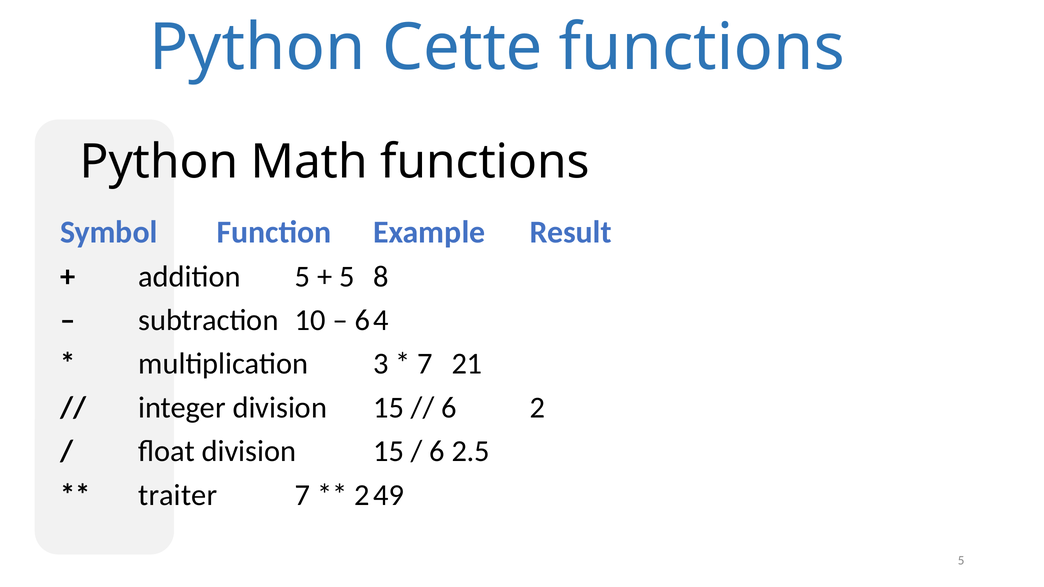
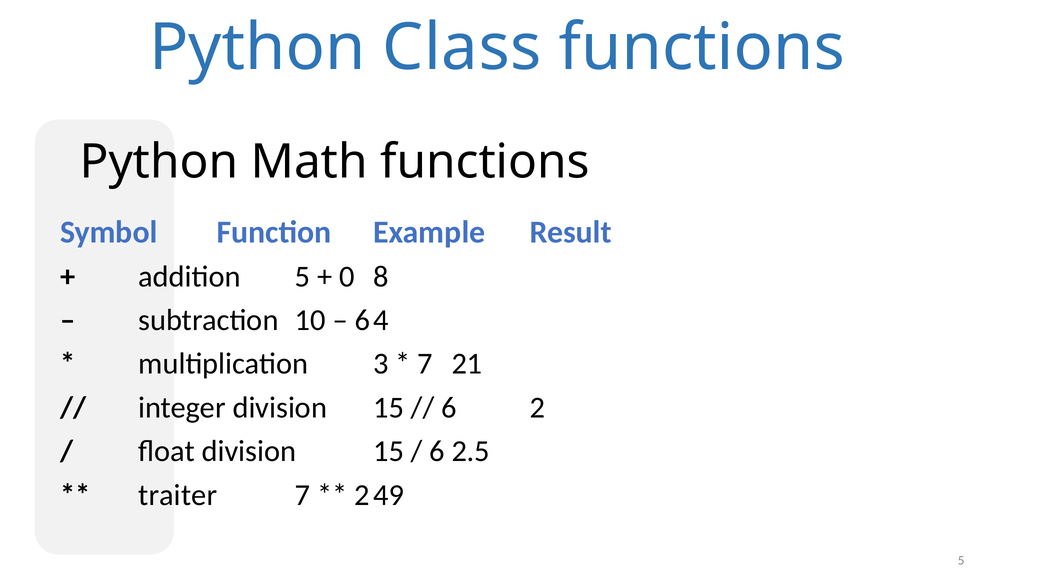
Cette: Cette -> Class
5 at (347, 277): 5 -> 0
